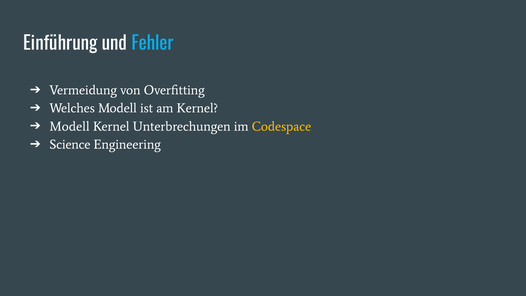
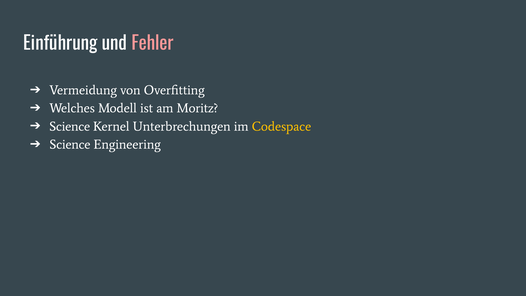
Fehler colour: light blue -> pink
am Kernel: Kernel -> Moritz
Modell at (70, 126): Modell -> Science
